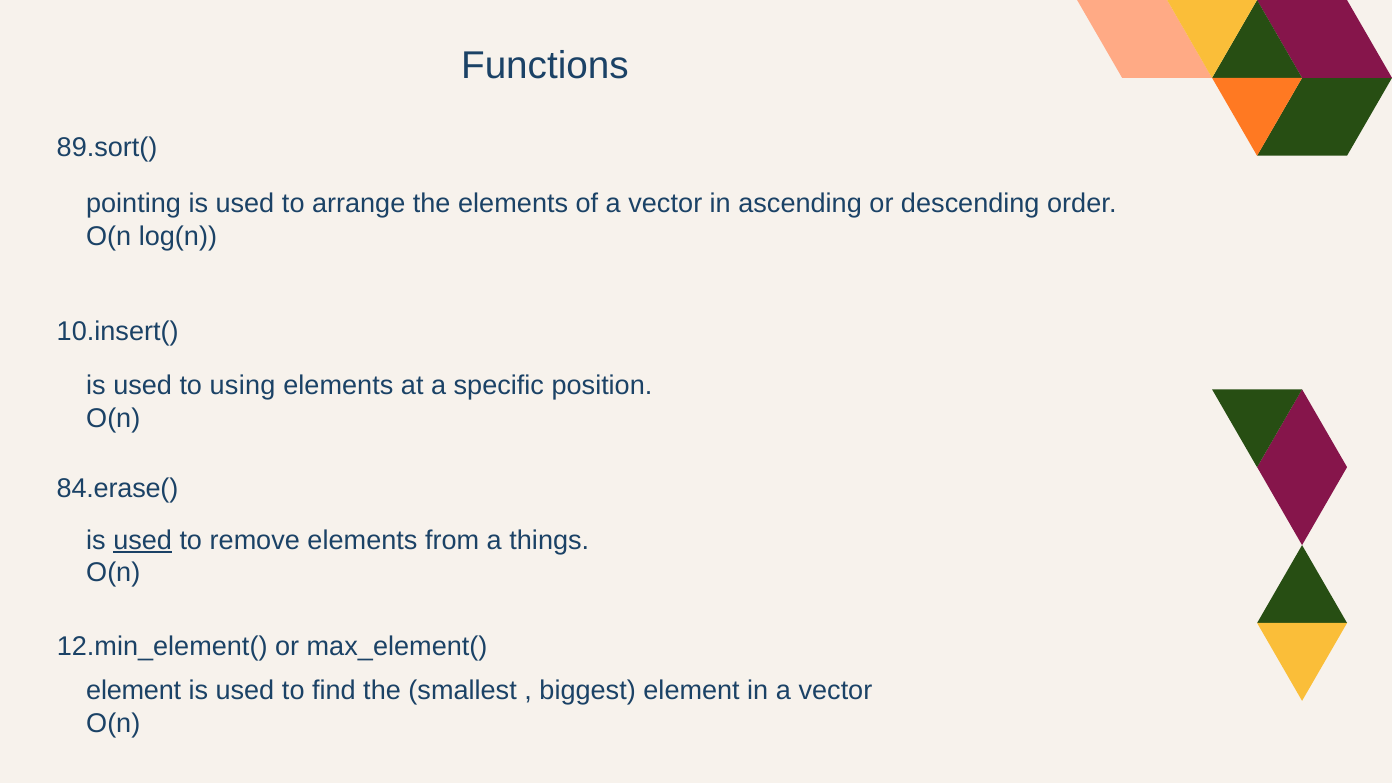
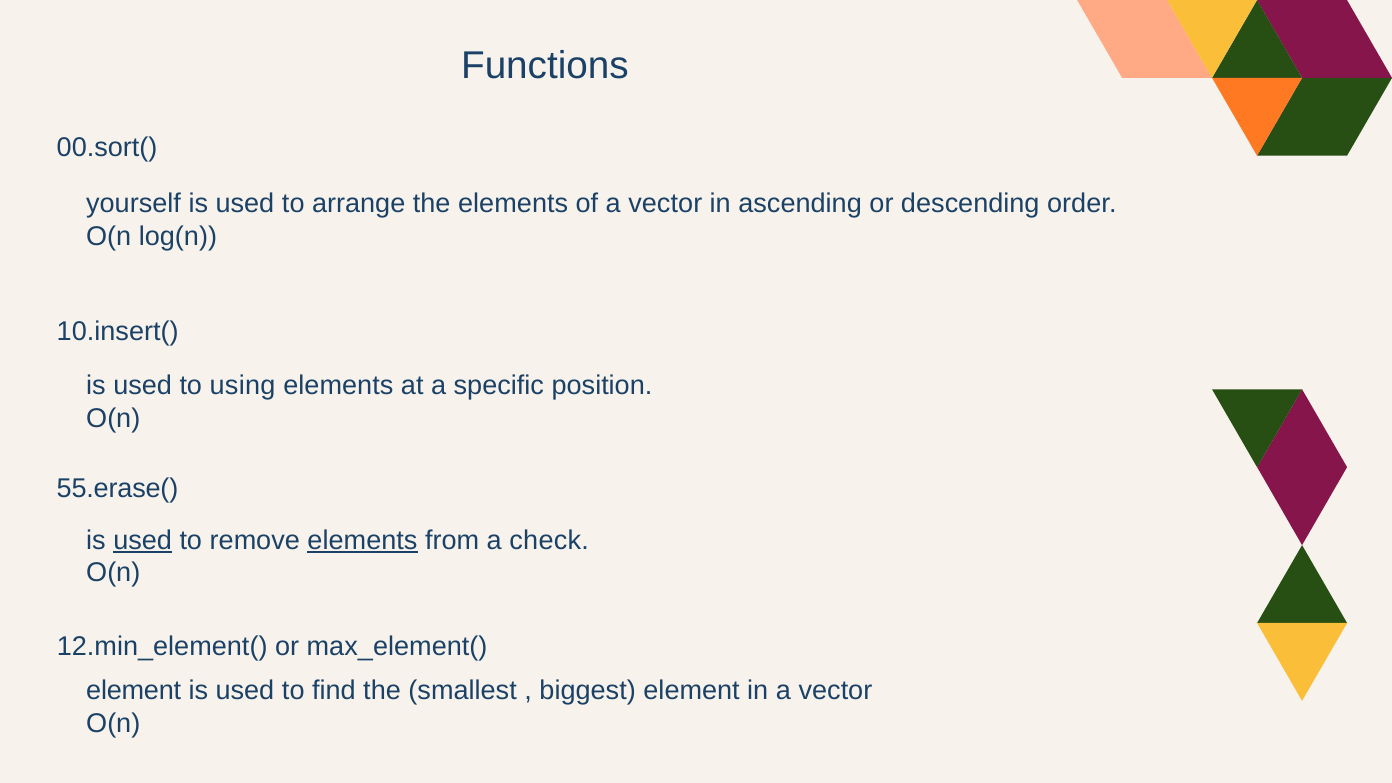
89.sort(: 89.sort( -> 00.sort(
pointing: pointing -> yourself
84.erase(: 84.erase( -> 55.erase(
elements at (362, 541) underline: none -> present
things: things -> check
